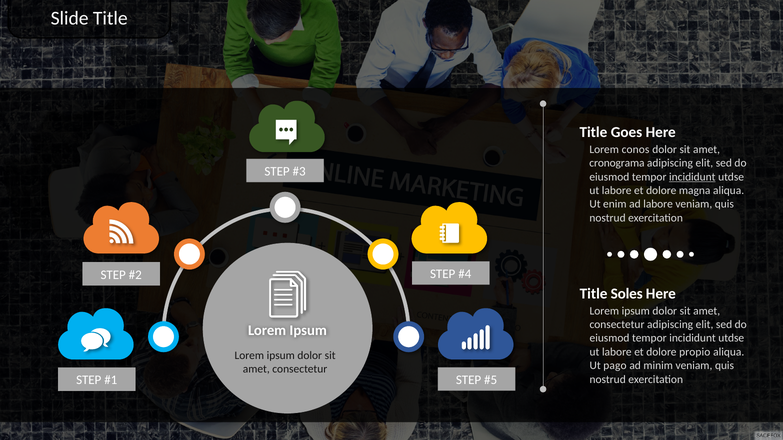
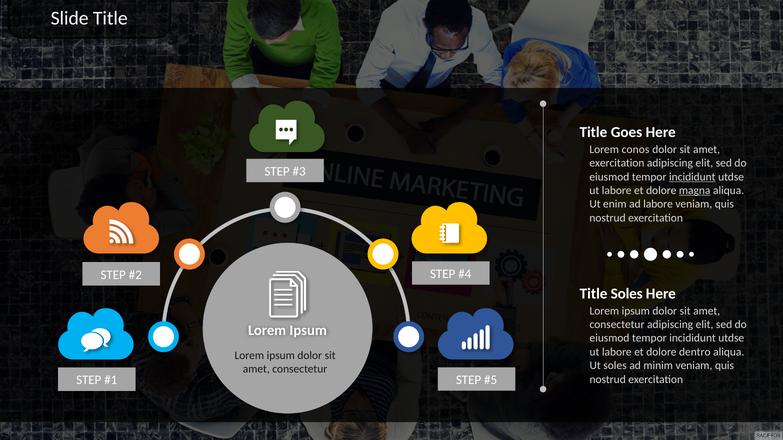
cronograma at (617, 163): cronograma -> exercitation
magna underline: none -> present
propio: propio -> dentro
Ut pago: pago -> soles
